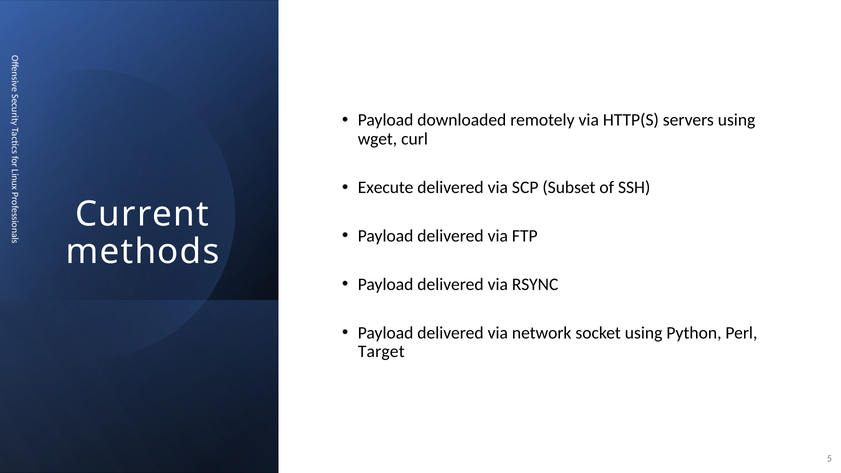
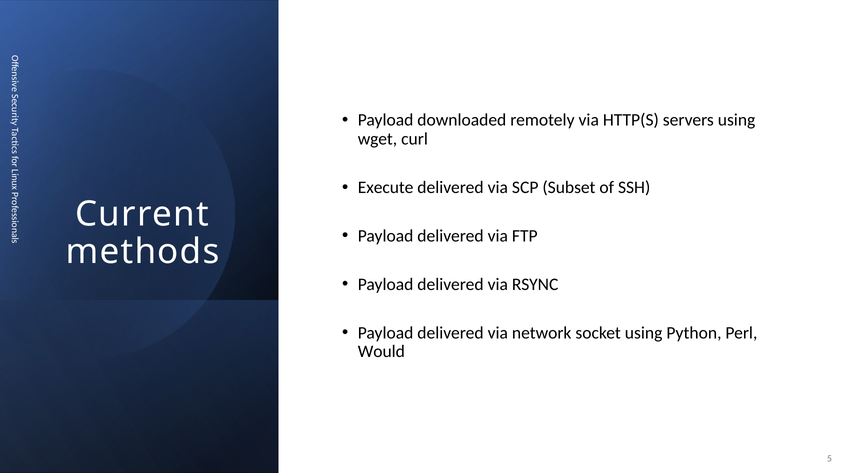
Target: Target -> Would
